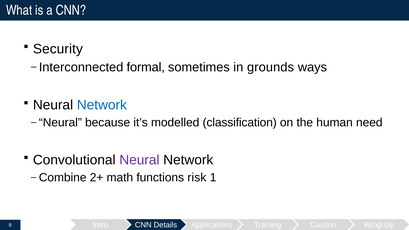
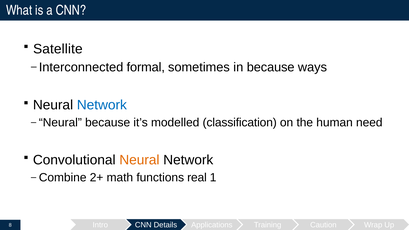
Security: Security -> Satellite
in grounds: grounds -> because
Neural at (139, 160) colour: purple -> orange
risk: risk -> real
